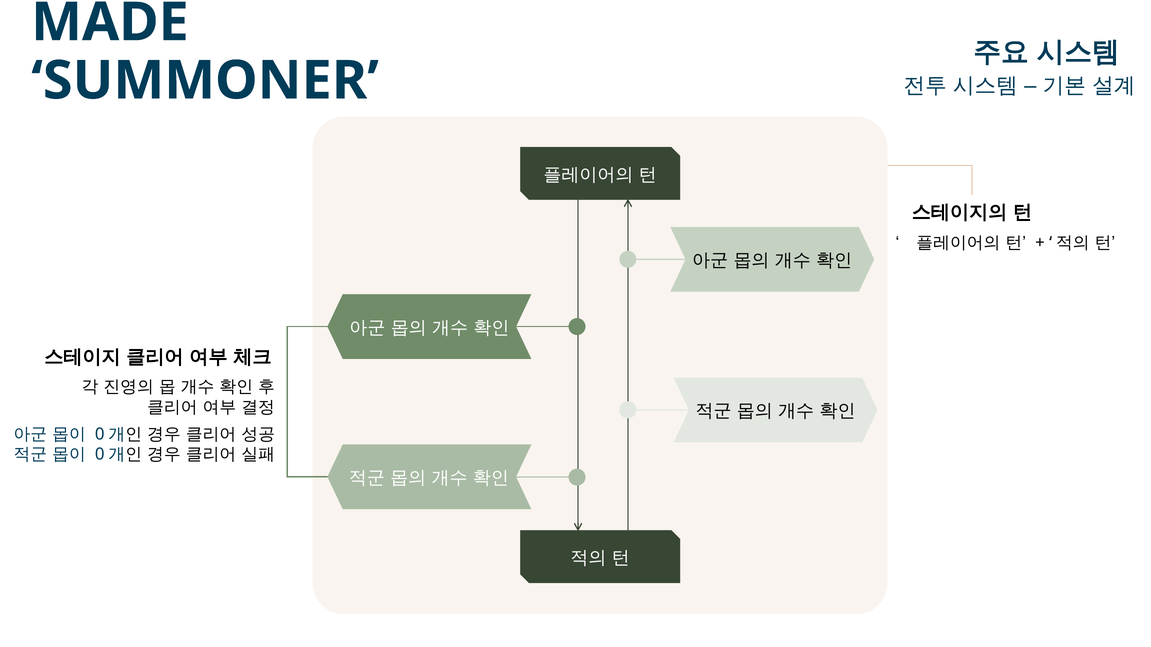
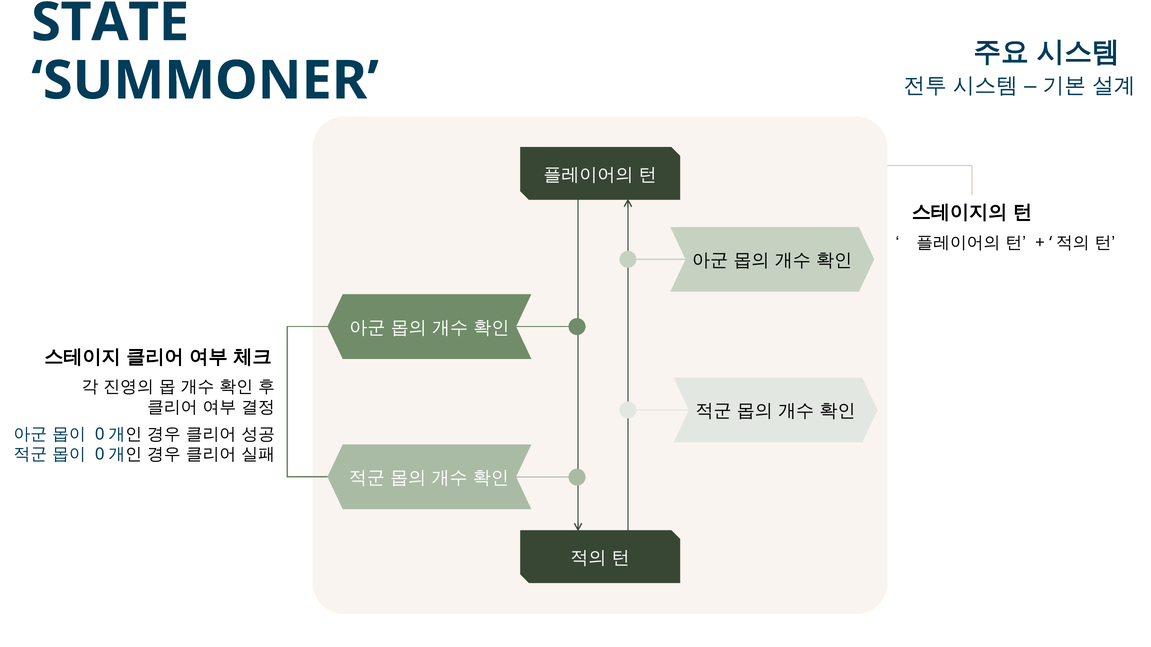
MADE: MADE -> STATE
